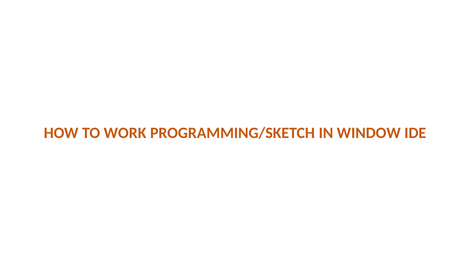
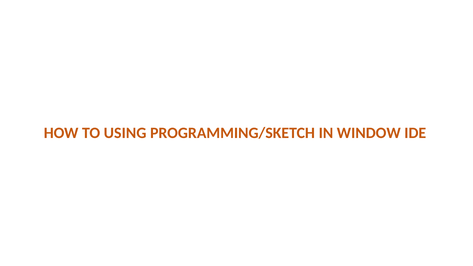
WORK: WORK -> USING
